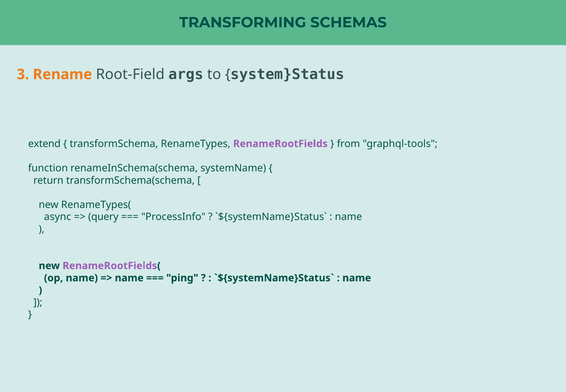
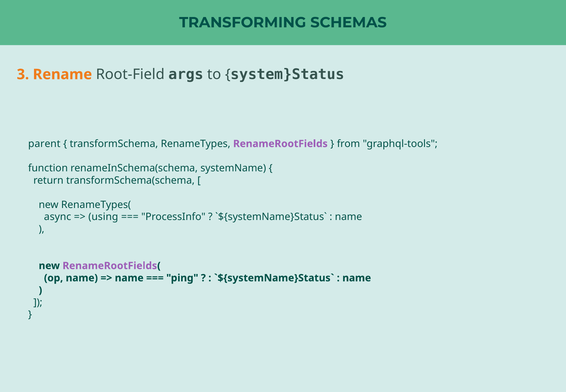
extend: extend -> parent
query: query -> using
